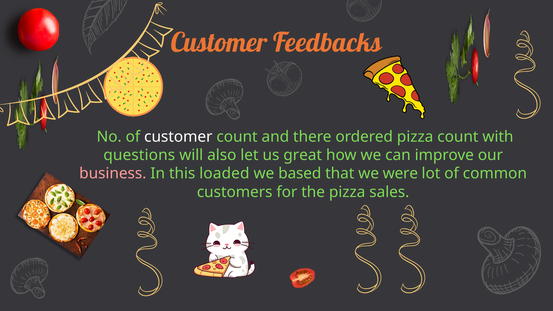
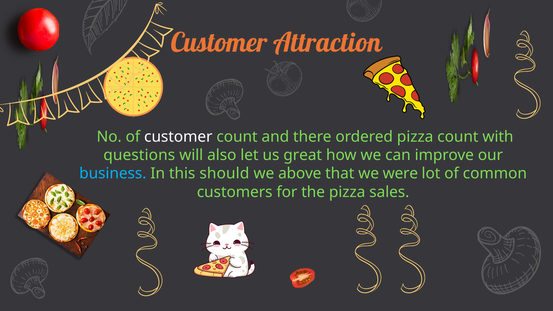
Feedbacks: Feedbacks -> Attraction
business colour: pink -> light blue
loaded: loaded -> should
based: based -> above
